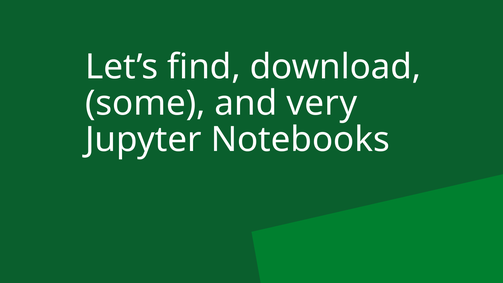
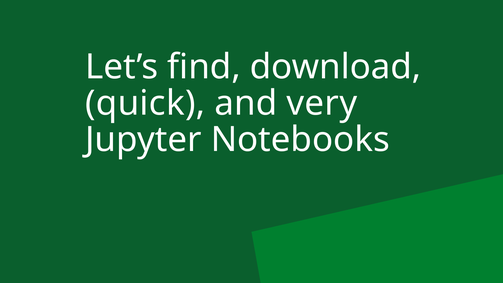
some: some -> quick
